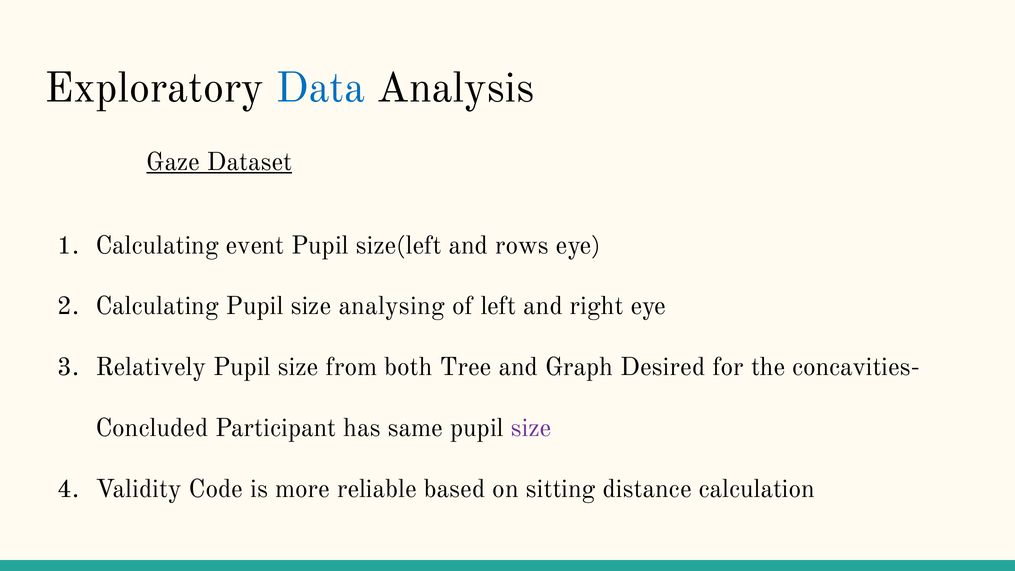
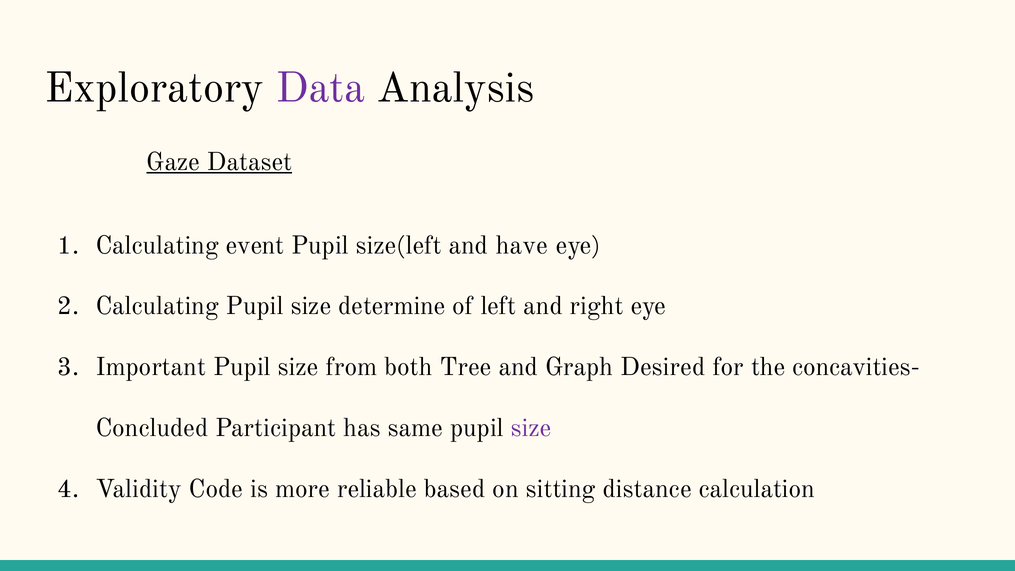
Data colour: blue -> purple
rows: rows -> have
analysing: analysing -> determine
Relatively: Relatively -> Important
